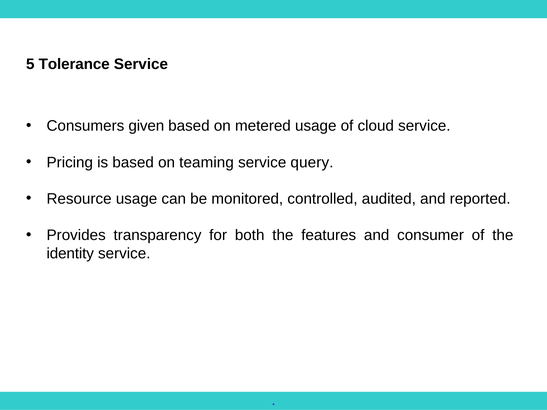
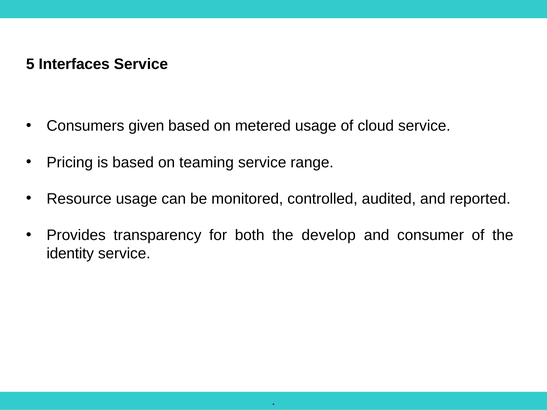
Tolerance: Tolerance -> Interfaces
query: query -> range
features: features -> develop
